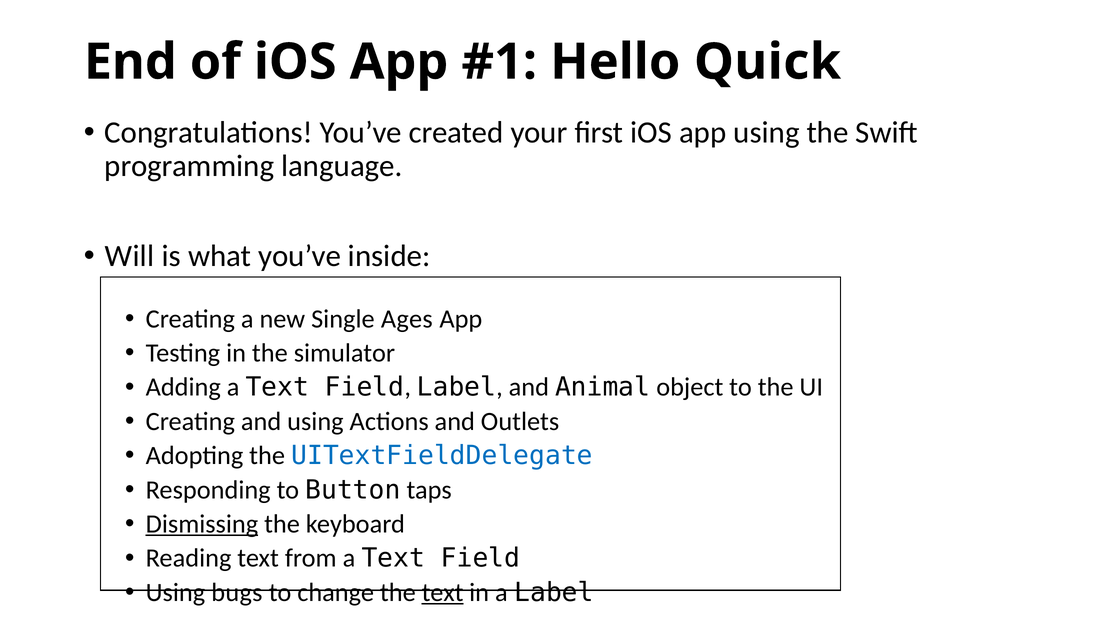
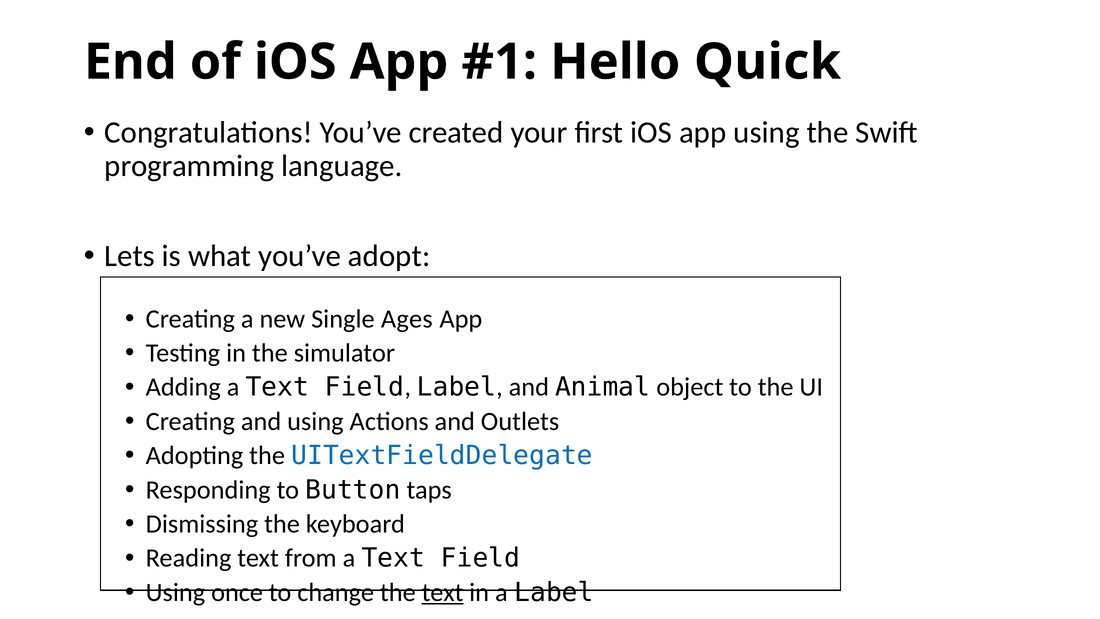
Will: Will -> Lets
inside: inside -> adopt
Dismissing underline: present -> none
bugs: bugs -> once
